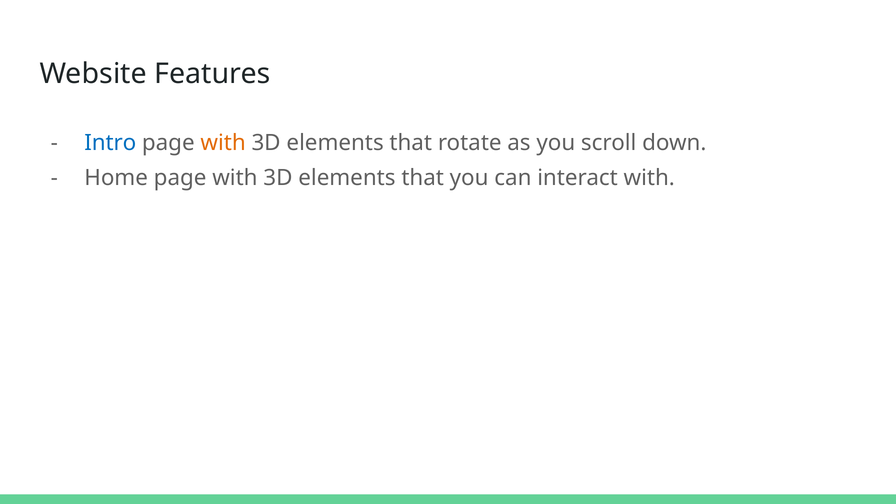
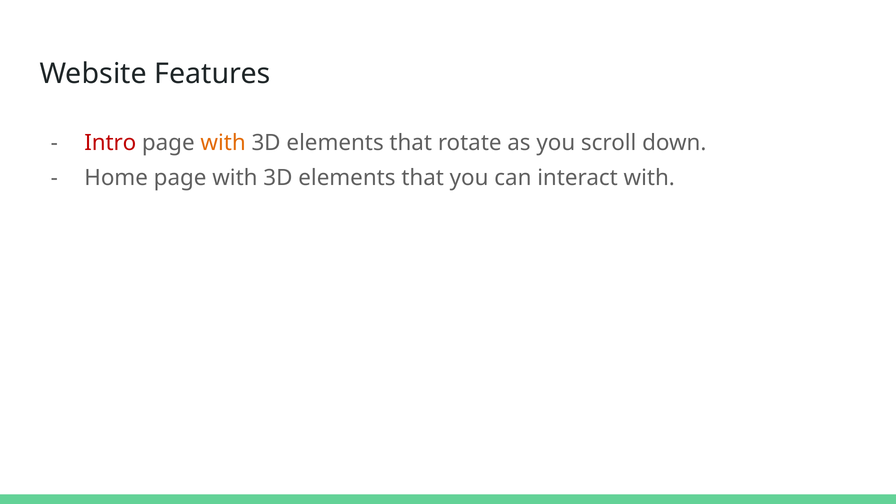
Intro colour: blue -> red
